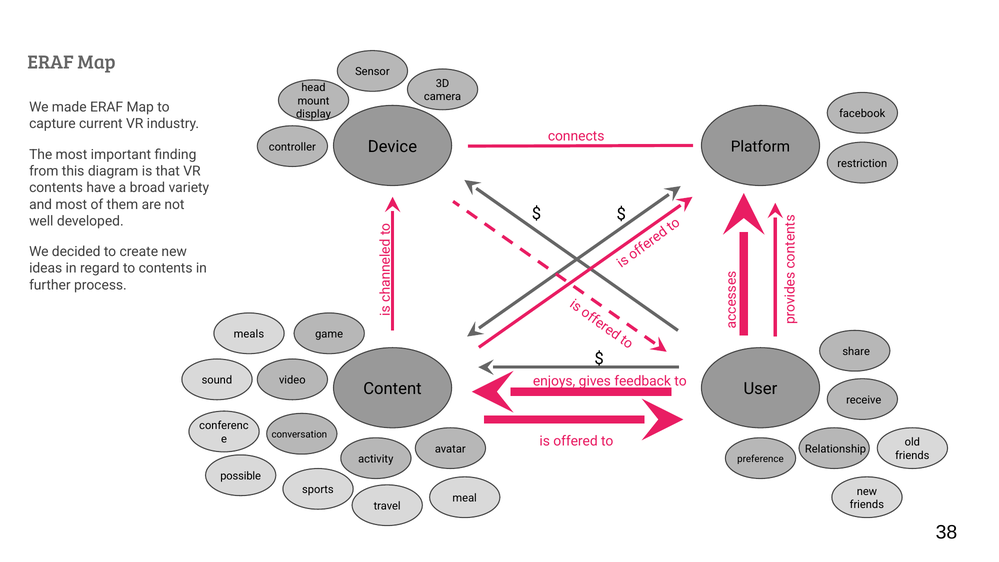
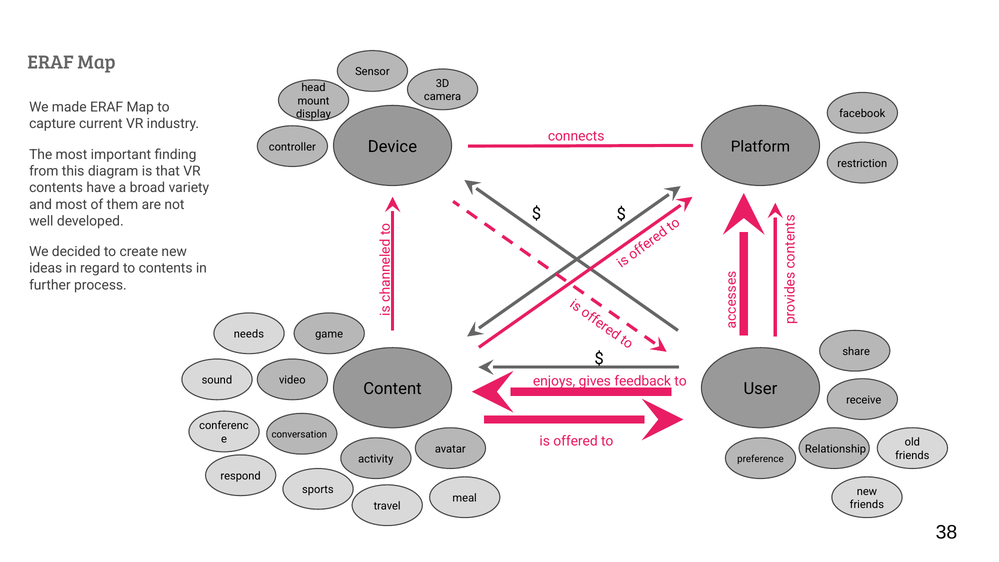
meals: meals -> needs
possible: possible -> respond
